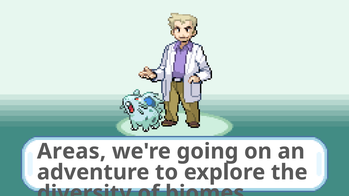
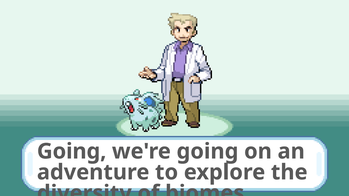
Areas at (71, 152): Areas -> Going
